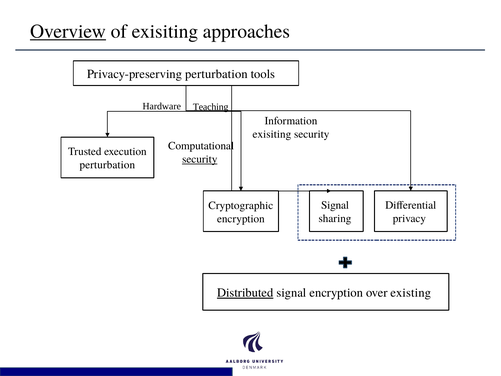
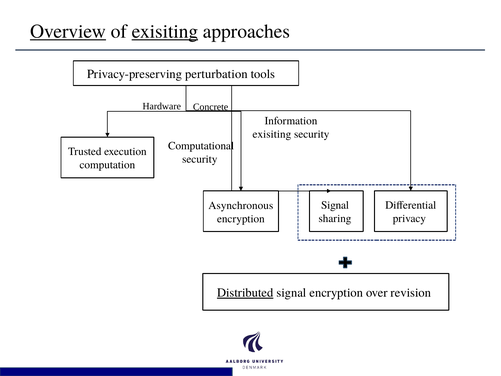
exisiting at (165, 31) underline: none -> present
Teaching: Teaching -> Concrete
security at (200, 159) underline: present -> none
perturbation at (107, 165): perturbation -> computation
Cryptographic: Cryptographic -> Asynchronous
existing: existing -> revision
